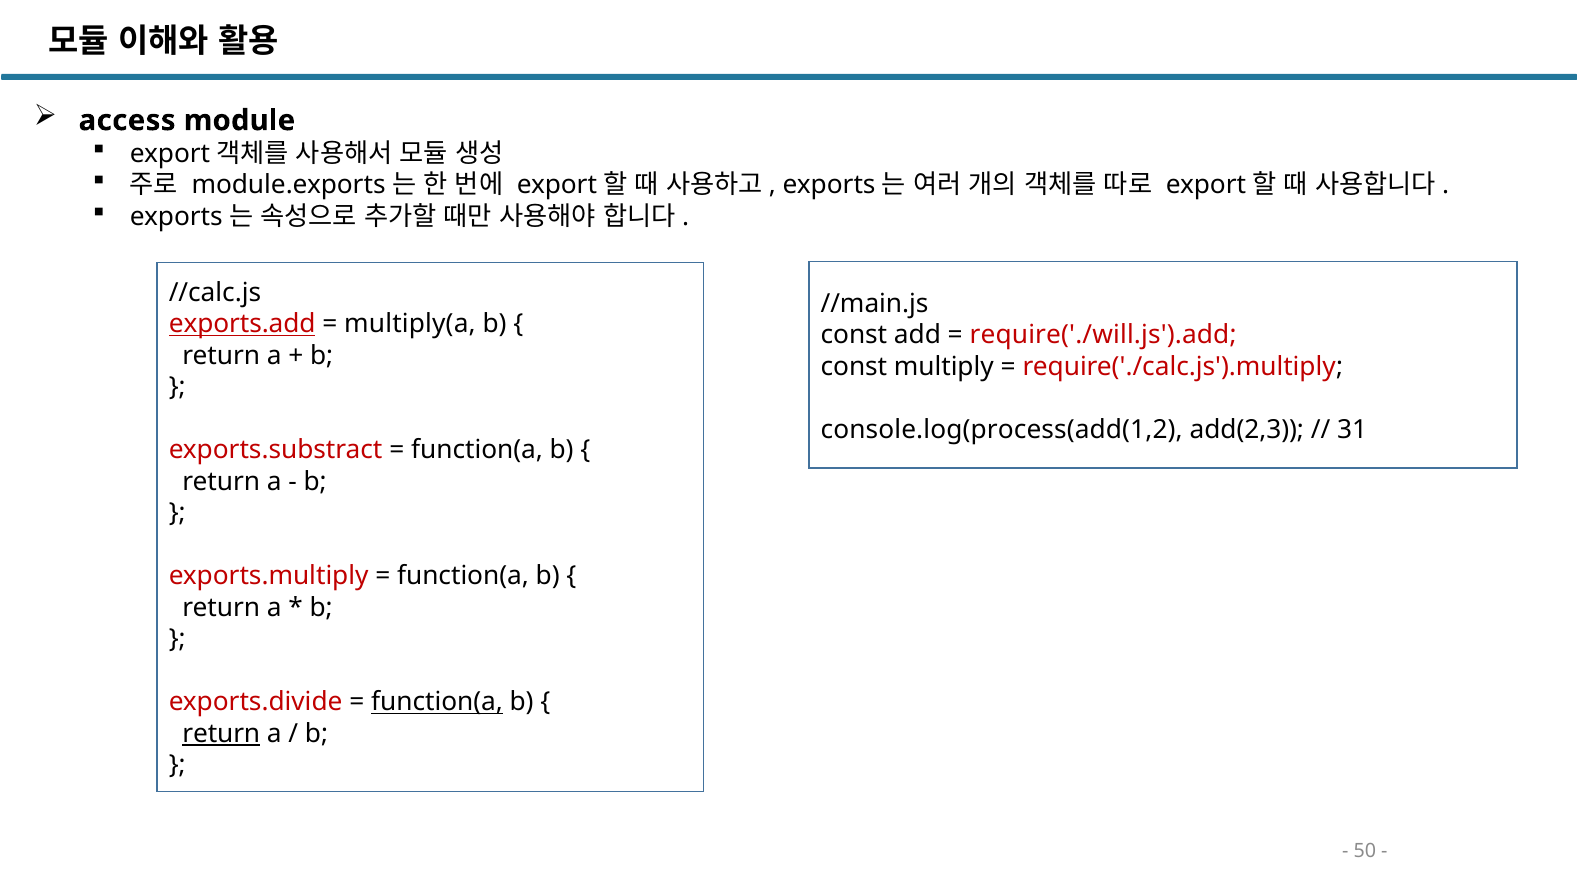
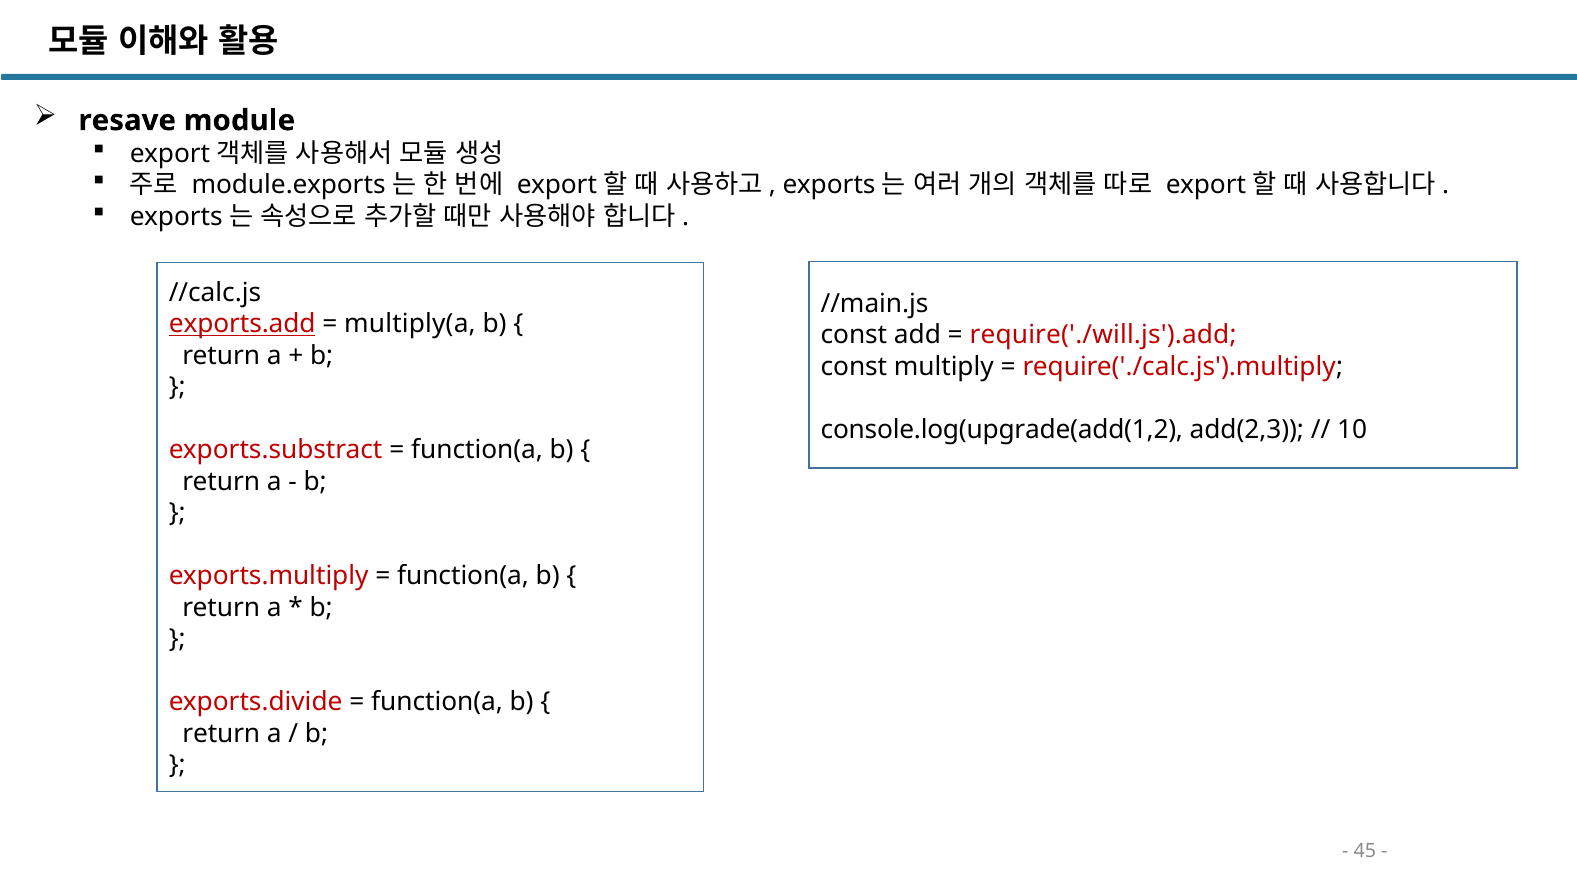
access: access -> resave
console.log(process(add(1,2: console.log(process(add(1,2 -> console.log(upgrade(add(1,2
31: 31 -> 10
function(a at (437, 702) underline: present -> none
return at (221, 734) underline: present -> none
50: 50 -> 45
